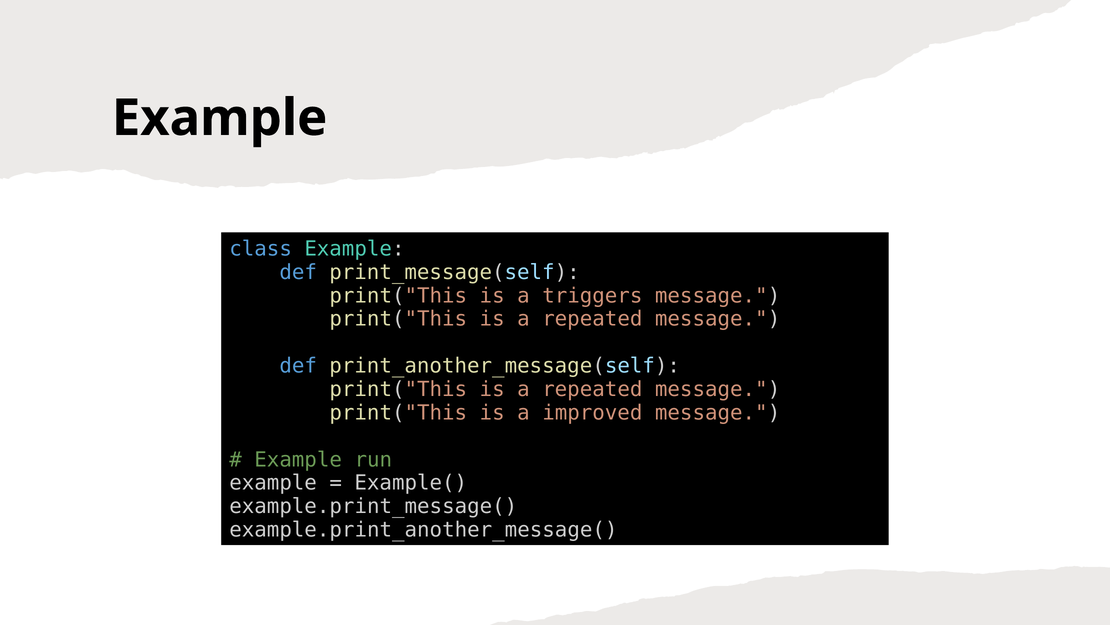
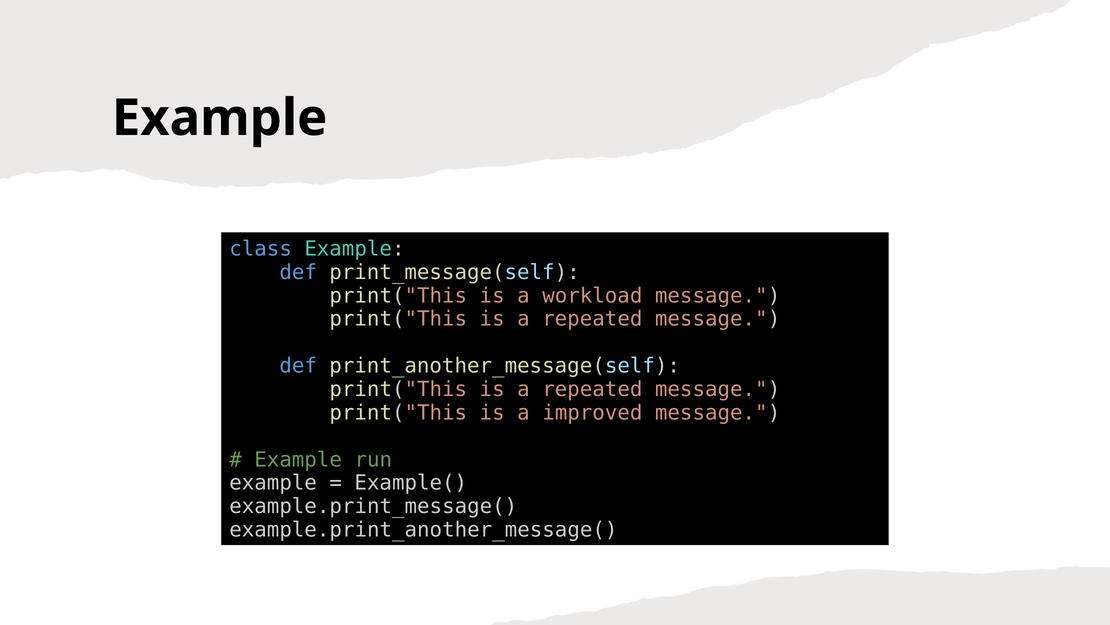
triggers: triggers -> workload
